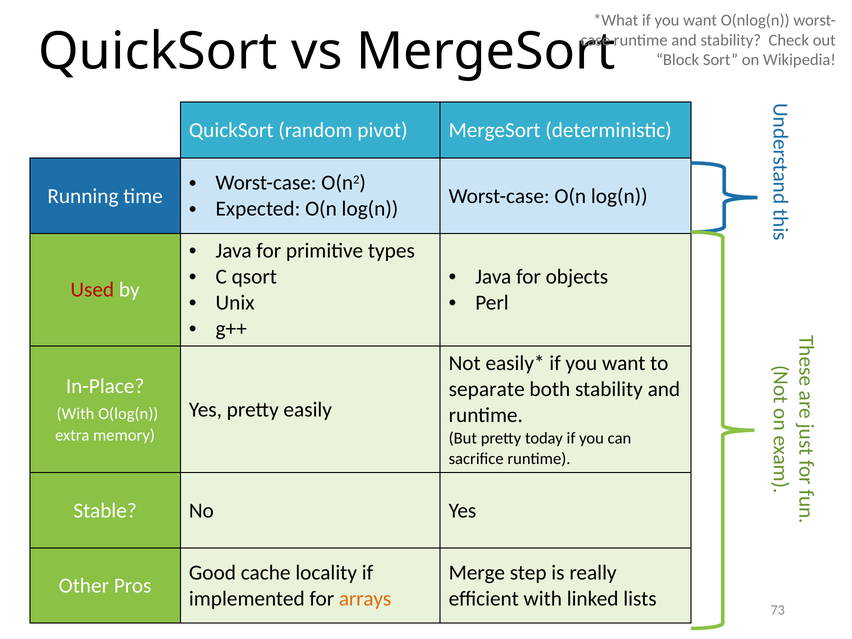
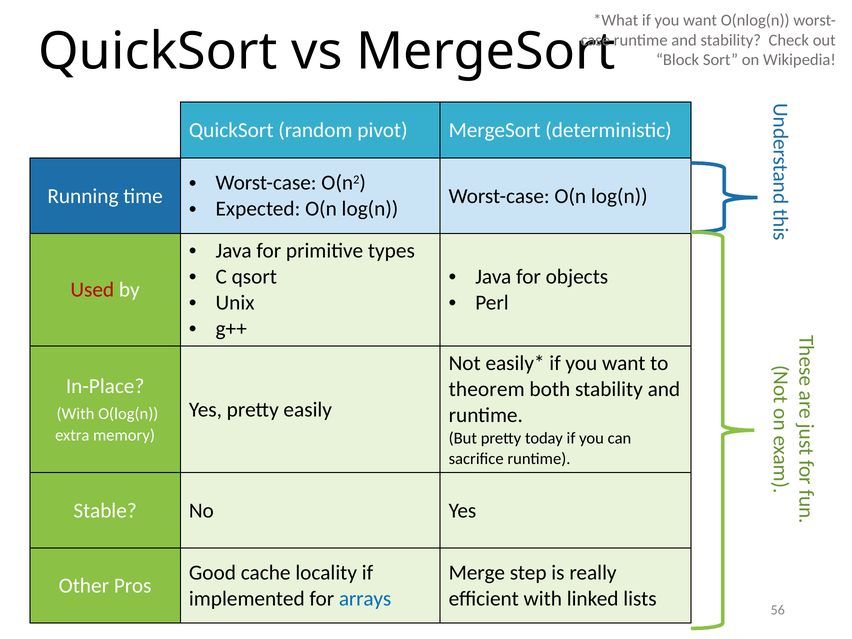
separate: separate -> theorem
arrays colour: orange -> blue
73: 73 -> 56
